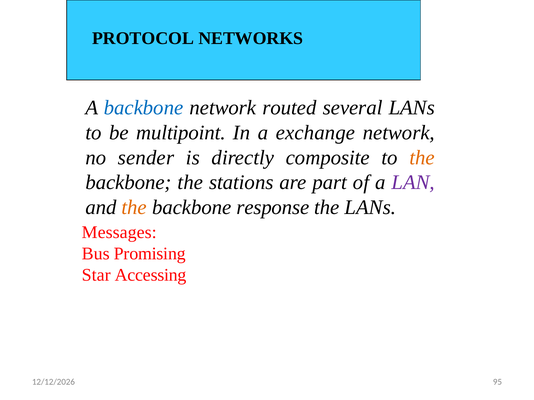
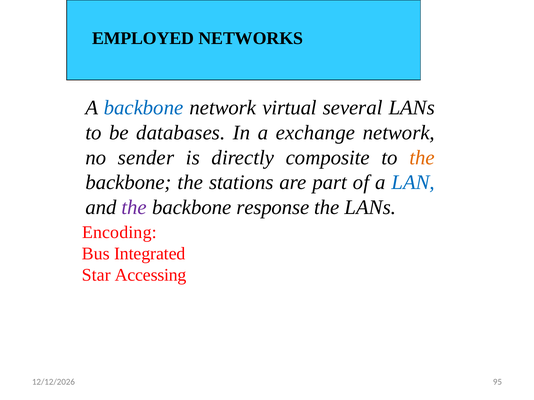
PROTOCOL: PROTOCOL -> EMPLOYED
routed: routed -> virtual
multipoint: multipoint -> databases
LAN colour: purple -> blue
the at (134, 208) colour: orange -> purple
Messages: Messages -> Encoding
Promising: Promising -> Integrated
